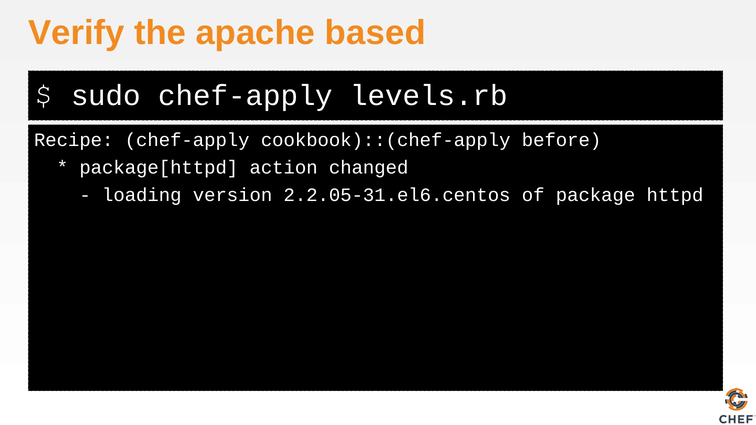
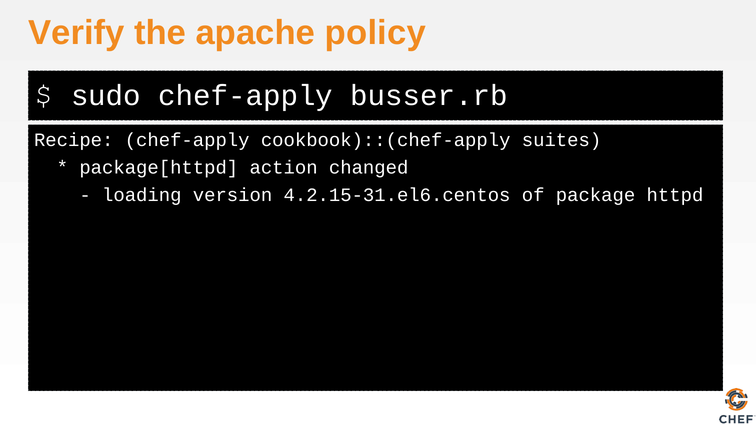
based: based -> policy
levels.rb: levels.rb -> busser.rb
before: before -> suites
2.2.05-31.el6.centos: 2.2.05-31.el6.centos -> 4.2.15-31.el6.centos
